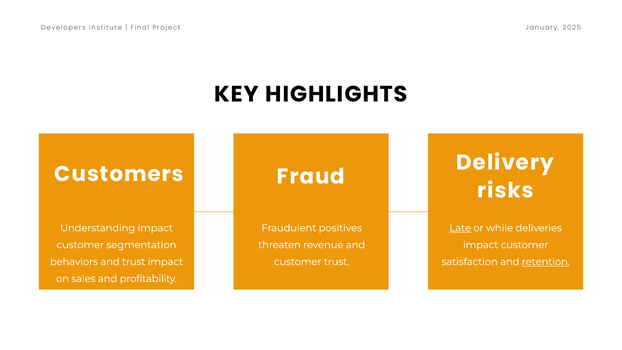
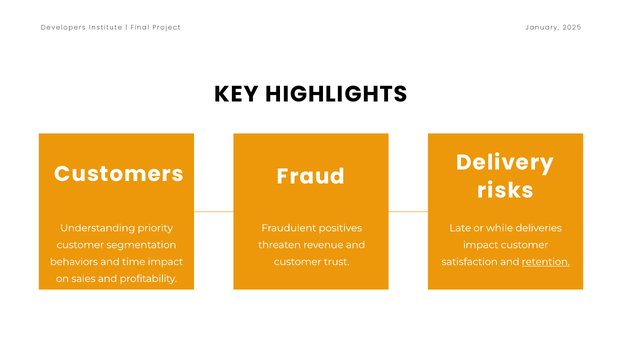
Understanding impact: impact -> priority
Late underline: present -> none
and trust: trust -> time
